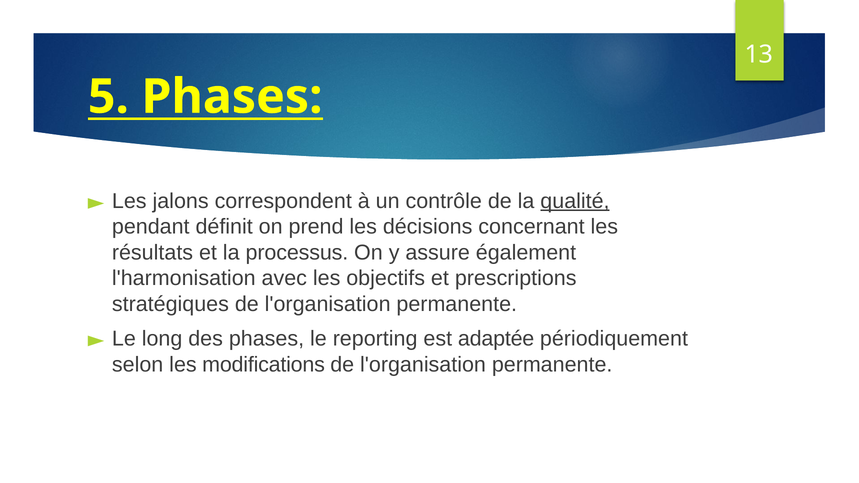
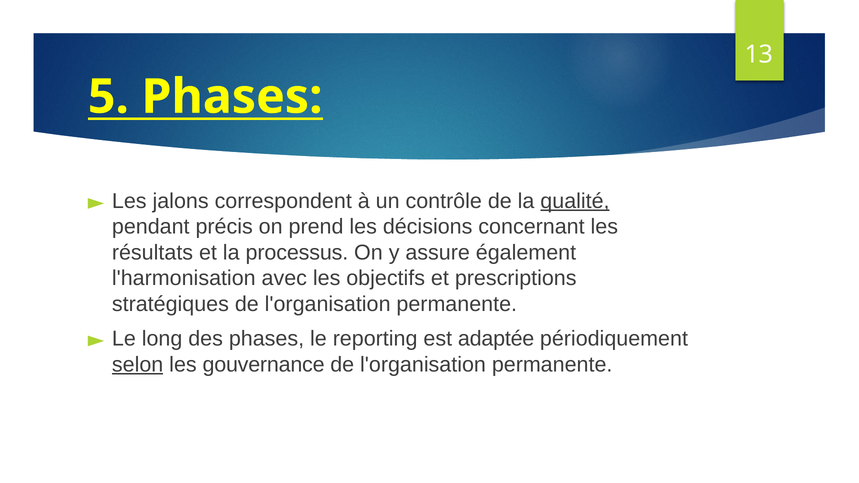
définit: définit -> précis
selon underline: none -> present
modifications: modifications -> gouvernance
